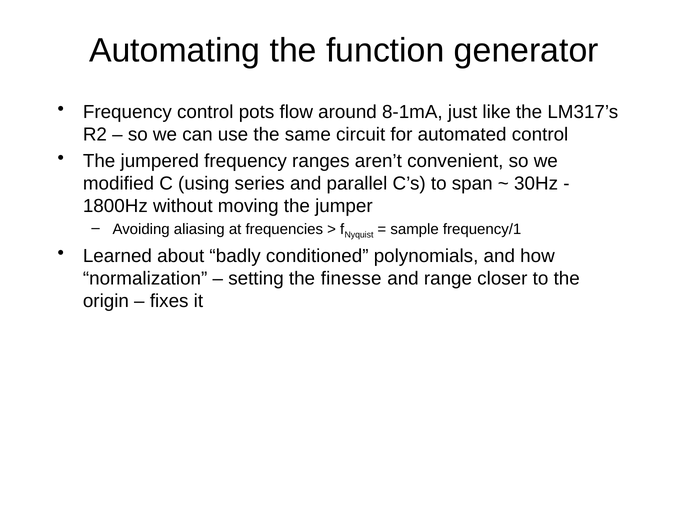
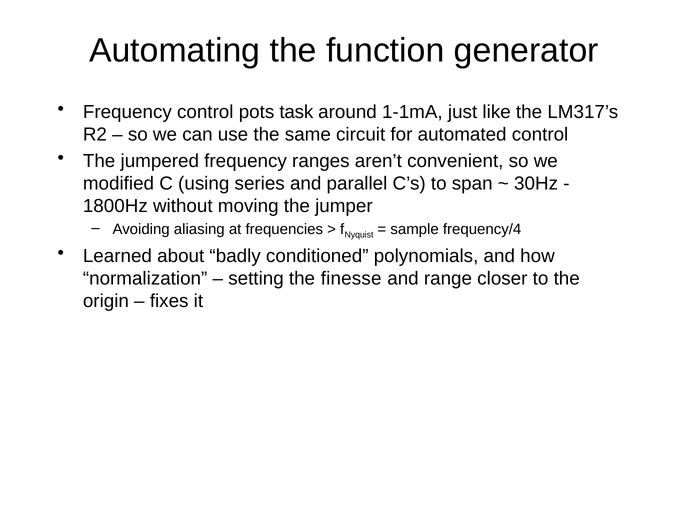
flow: flow -> task
8-1mA: 8-1mA -> 1-1mA
frequency/1: frequency/1 -> frequency/4
